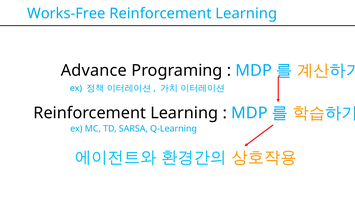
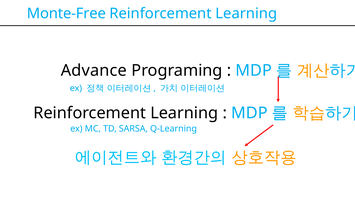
Works-Free: Works-Free -> Monte-Free
